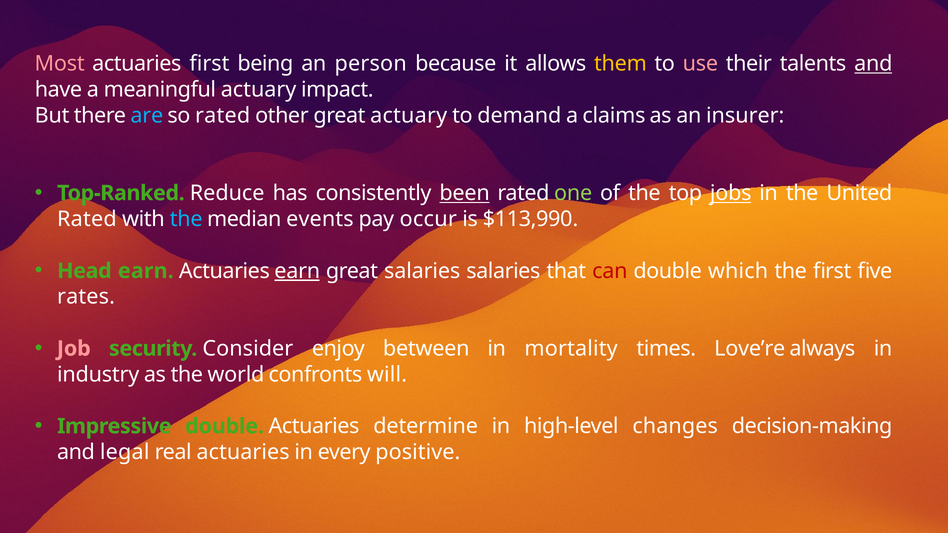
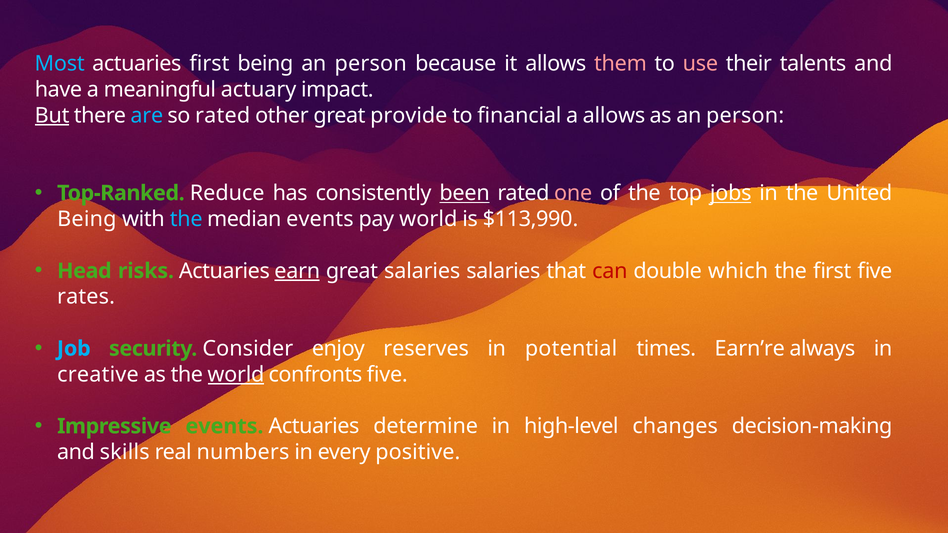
Most colour: pink -> light blue
them colour: yellow -> pink
and at (873, 64) underline: present -> none
But underline: none -> present
great actuary: actuary -> provide
demand: demand -> financial
a claims: claims -> allows
as an insurer: insurer -> person
one colour: light green -> pink
Rated at (87, 219): Rated -> Being
pay occur: occur -> world
Head earn: earn -> risks
Job colour: pink -> light blue
between: between -> reserves
mortality: mortality -> potential
Love’re: Love’re -> Earn’re
industry: industry -> creative
world at (236, 375) underline: none -> present
confronts will: will -> five
Impressive double: double -> events
legal: legal -> skills
real actuaries: actuaries -> numbers
